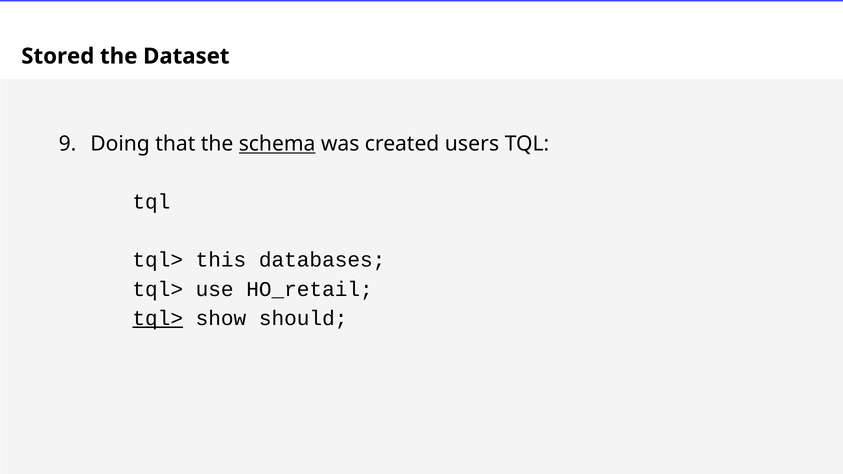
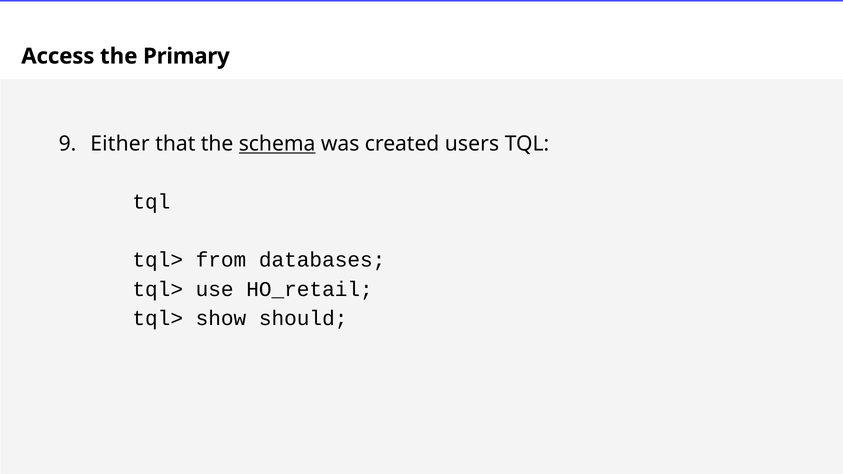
Stored: Stored -> Access
Dataset: Dataset -> Primary
Doing: Doing -> Either
this: this -> from
tql> at (158, 318) underline: present -> none
